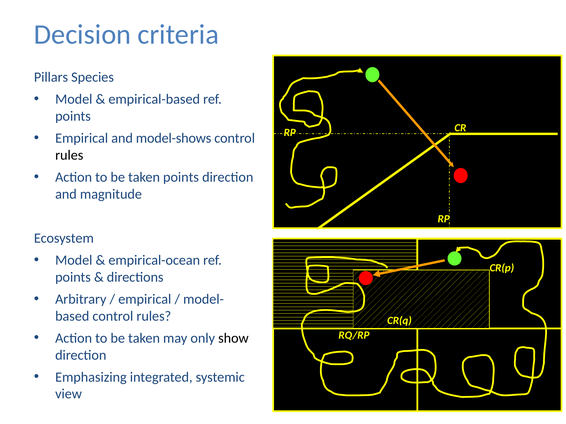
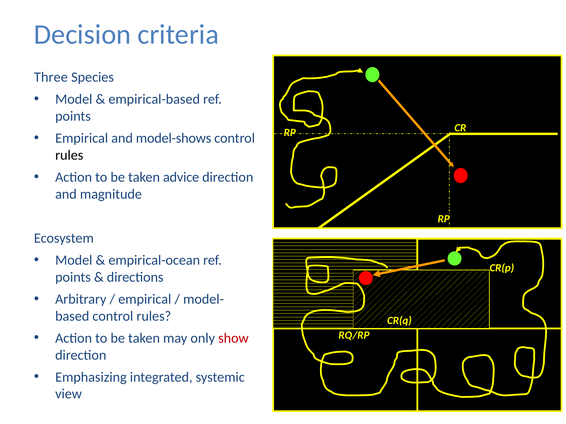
Pillars: Pillars -> Three
taken points: points -> advice
show colour: black -> red
